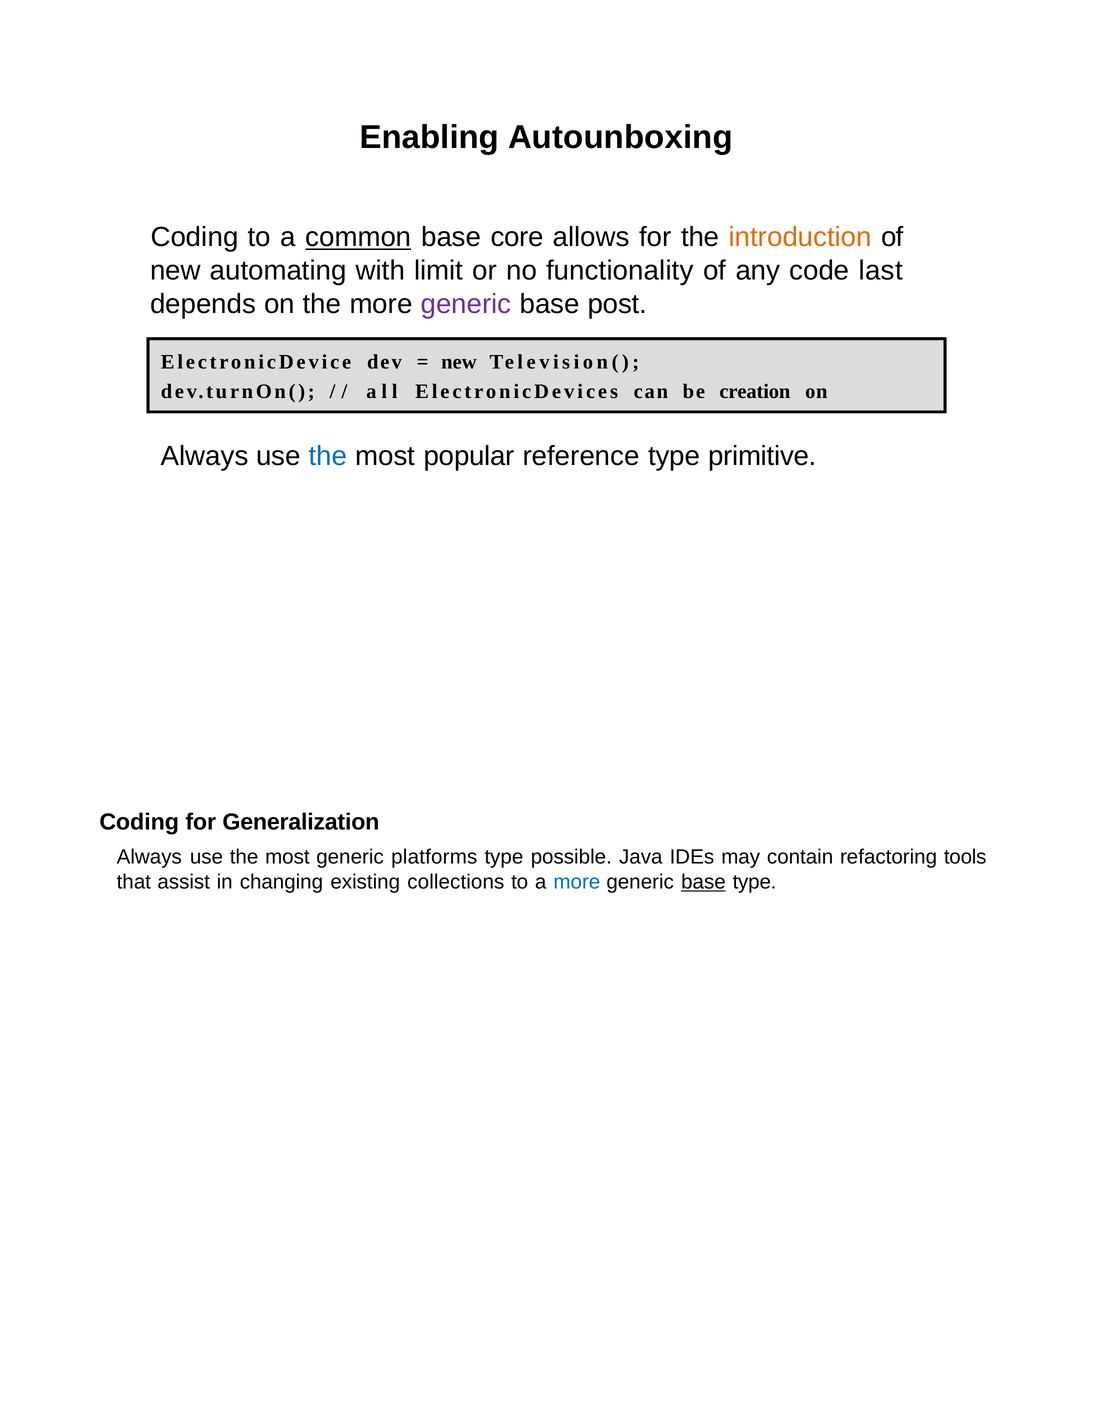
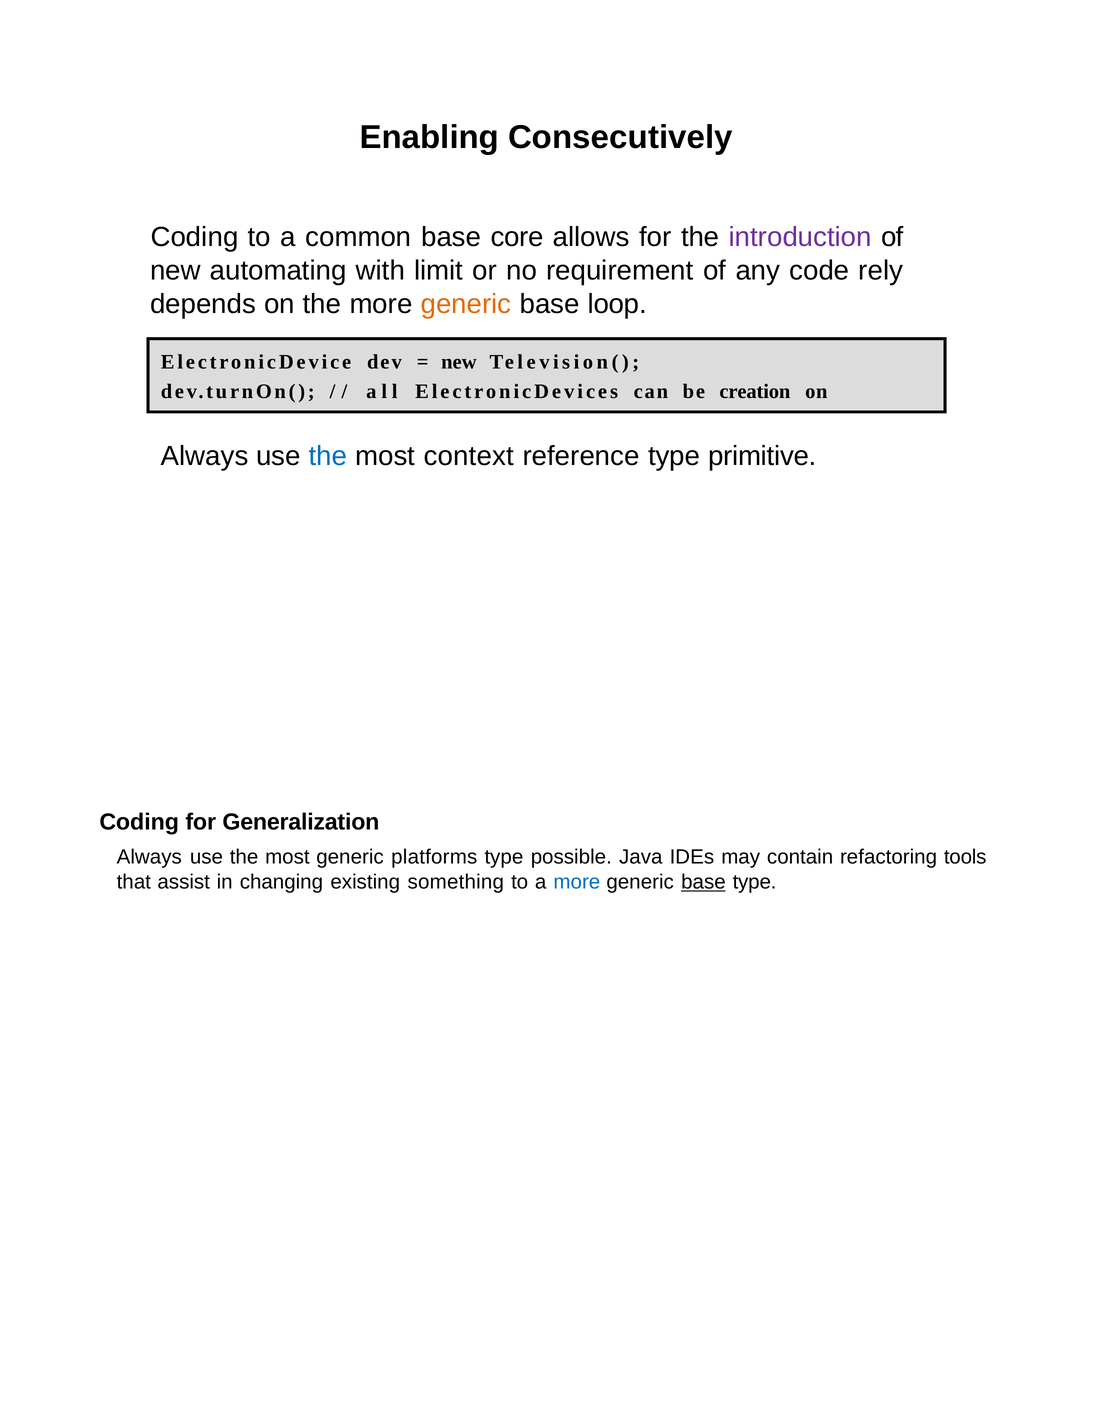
Autounboxing: Autounboxing -> Consecutively
common underline: present -> none
introduction colour: orange -> purple
functionality: functionality -> requirement
last: last -> rely
generic at (466, 304) colour: purple -> orange
post: post -> loop
popular: popular -> context
collections: collections -> something
